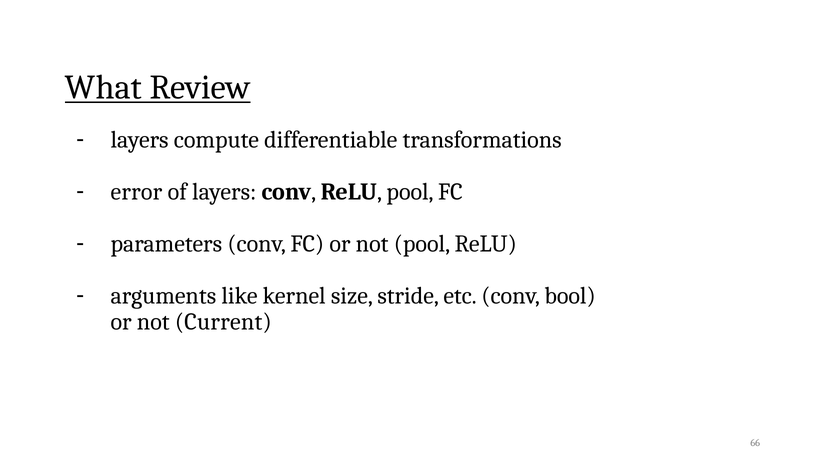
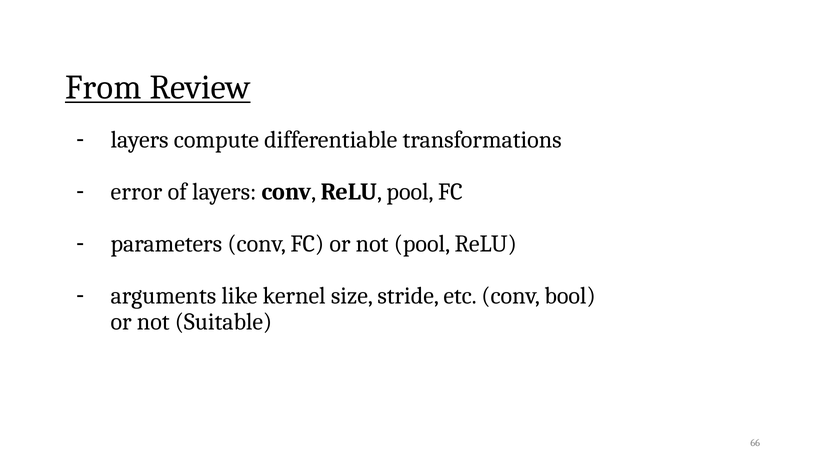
What: What -> From
Current: Current -> Suitable
